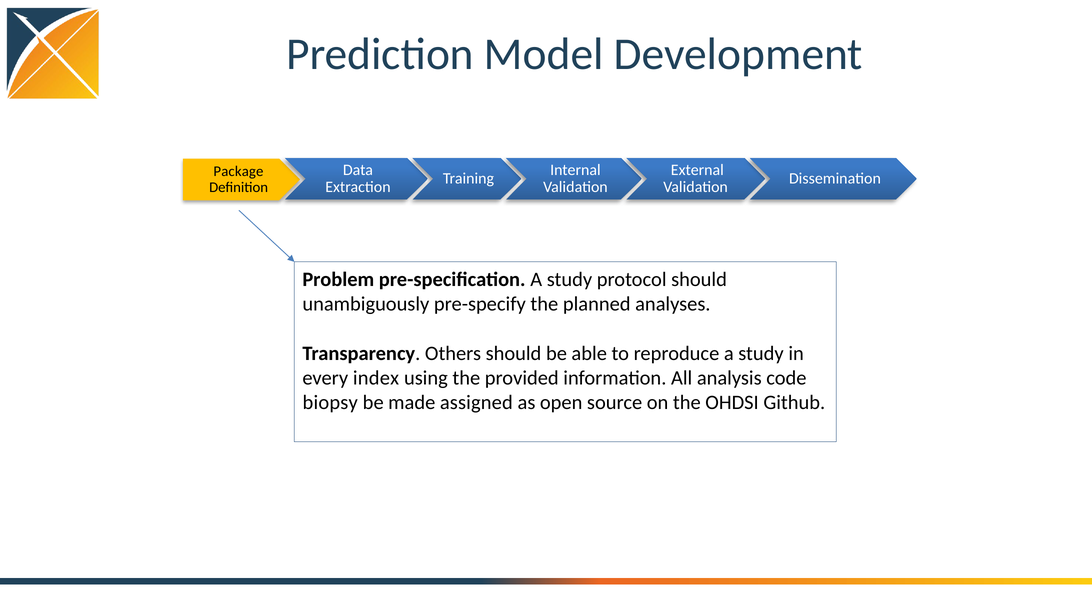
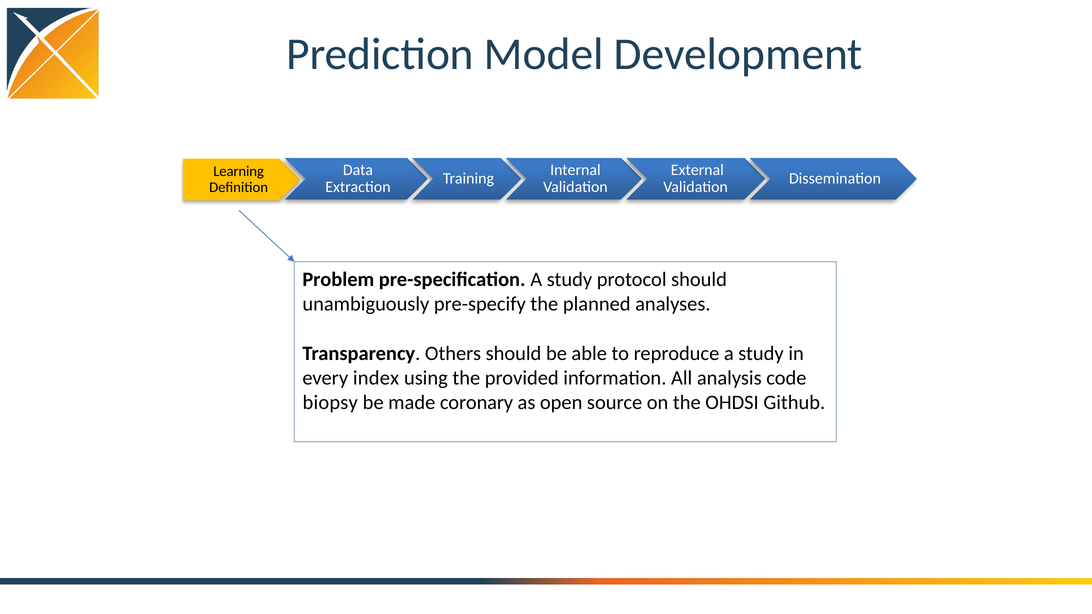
Package: Package -> Learning
assigned: assigned -> coronary
